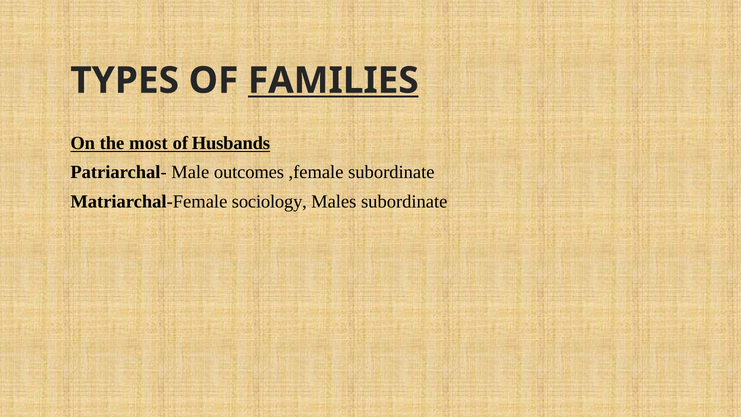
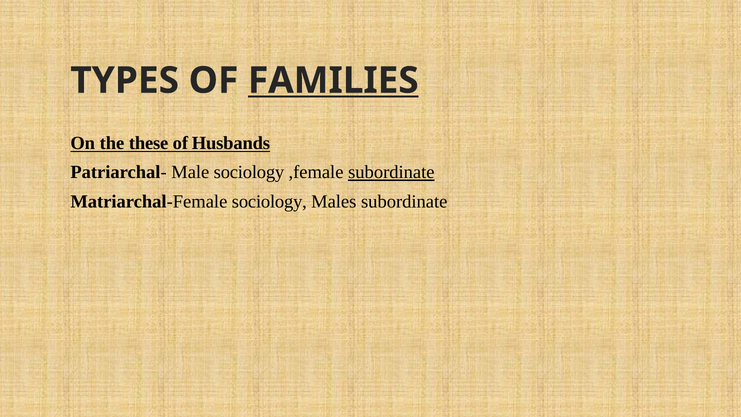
most: most -> these
Male outcomes: outcomes -> sociology
subordinate at (391, 172) underline: none -> present
